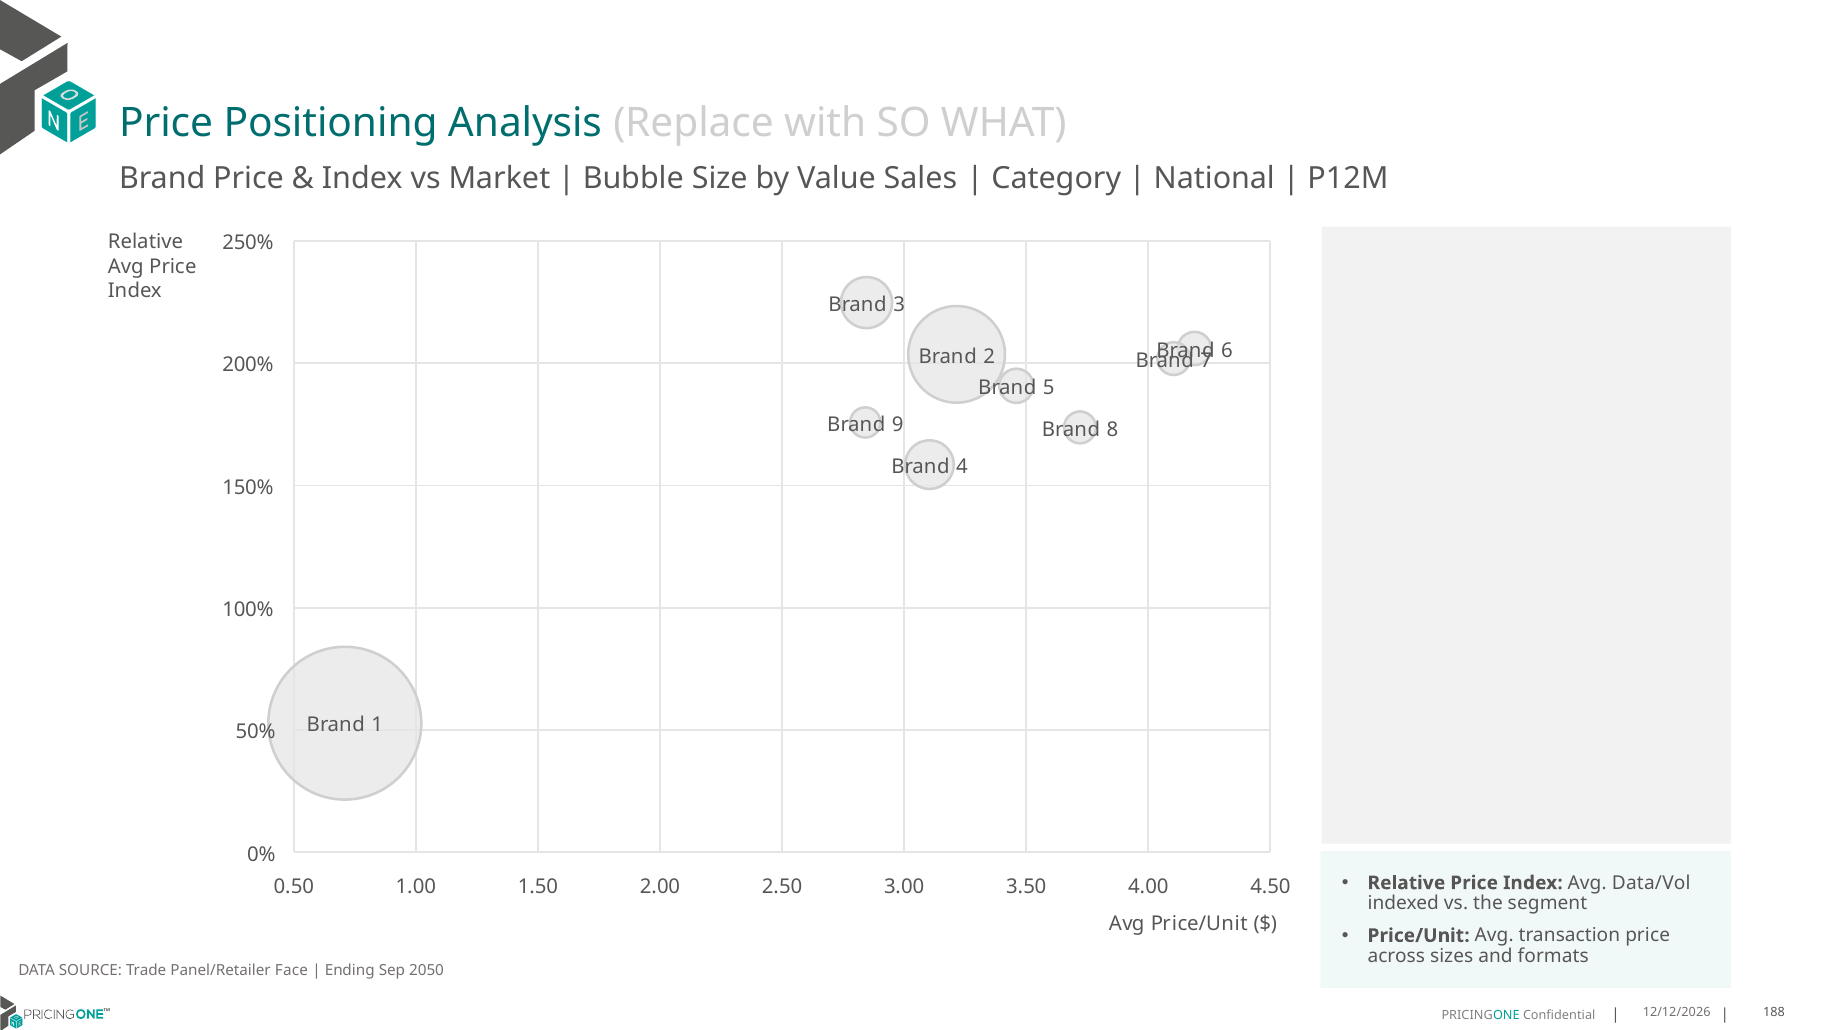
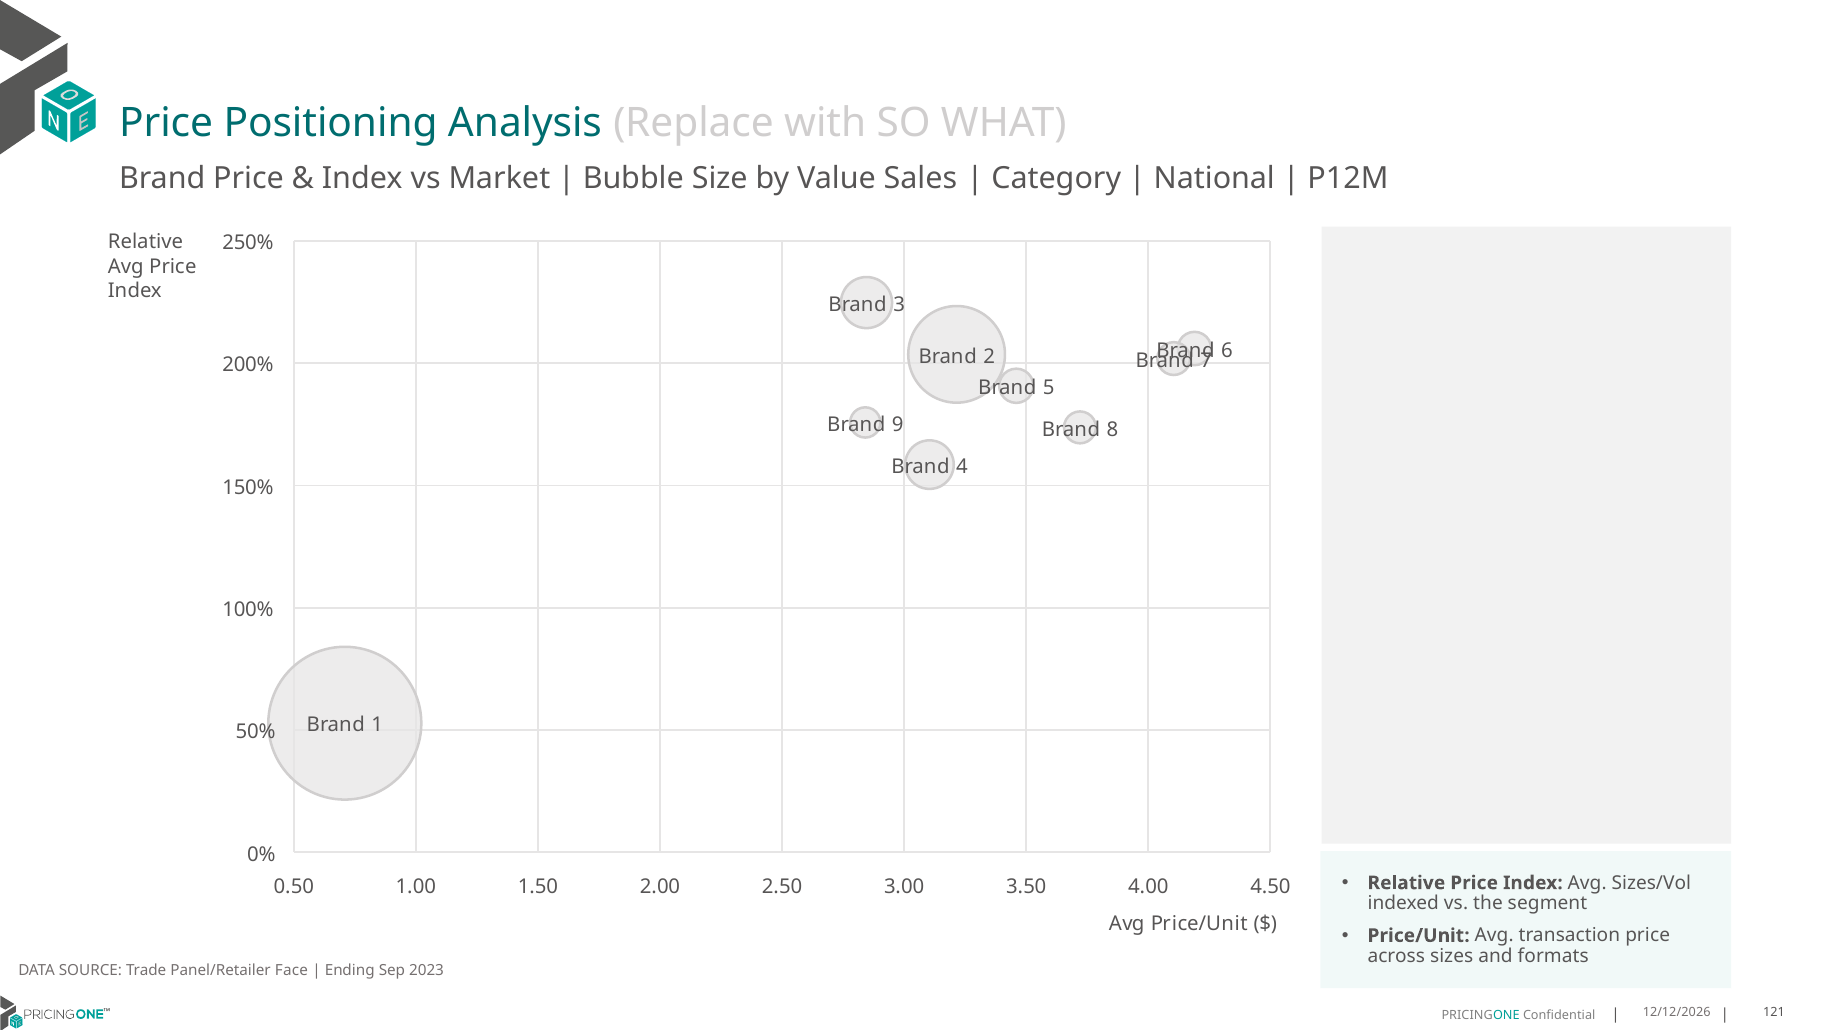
Data/Vol: Data/Vol -> Sizes/Vol
2050: 2050 -> 2023
188: 188 -> 121
